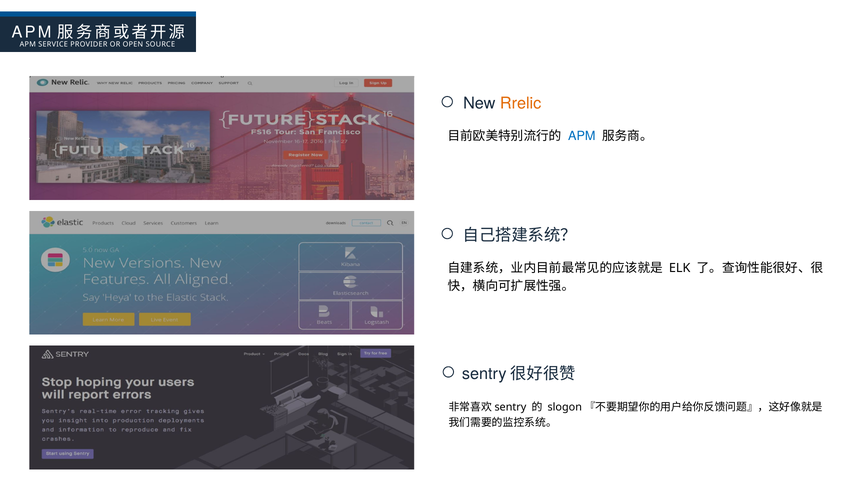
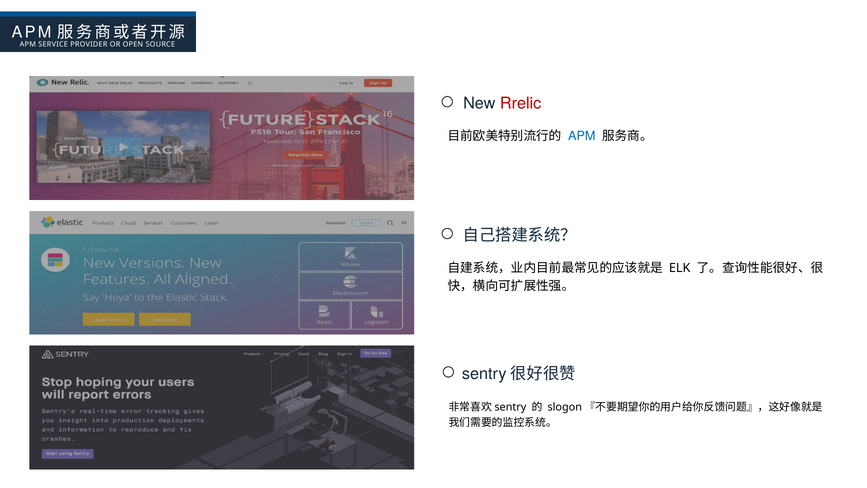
Rrelic colour: orange -> red
